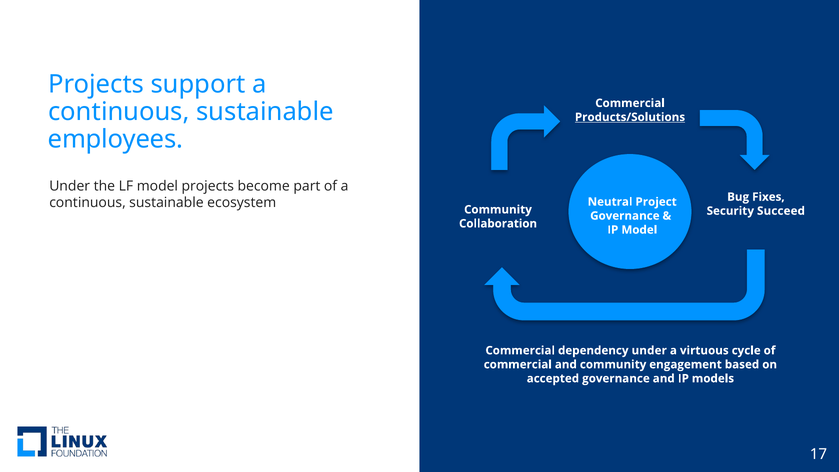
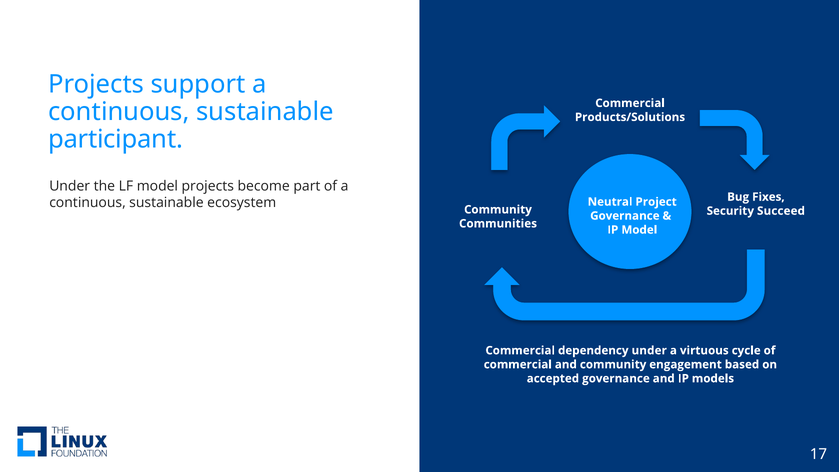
Products/Solutions underline: present -> none
employees: employees -> participant
Collaboration: Collaboration -> Communities
